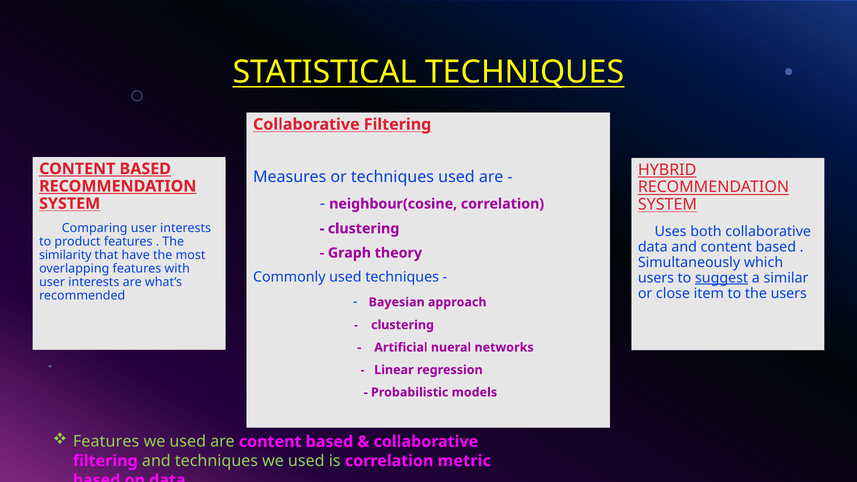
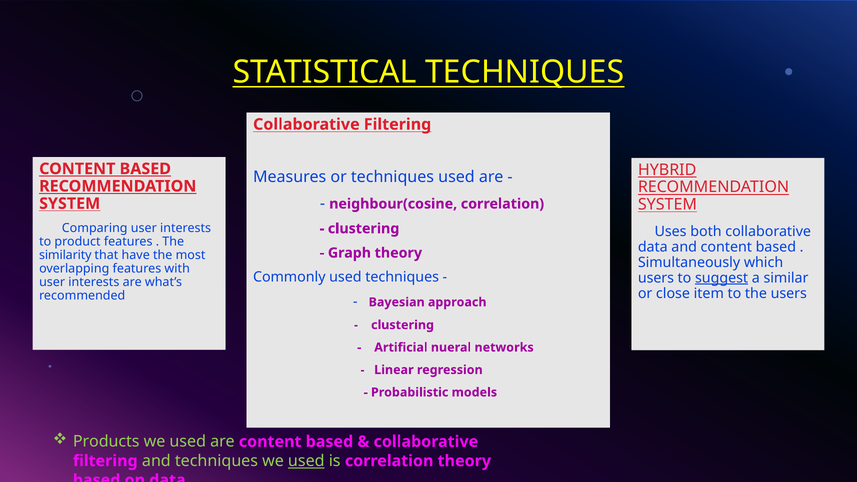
Features at (106, 442): Features -> Products
used at (306, 461) underline: none -> present
correlation metric: metric -> theory
